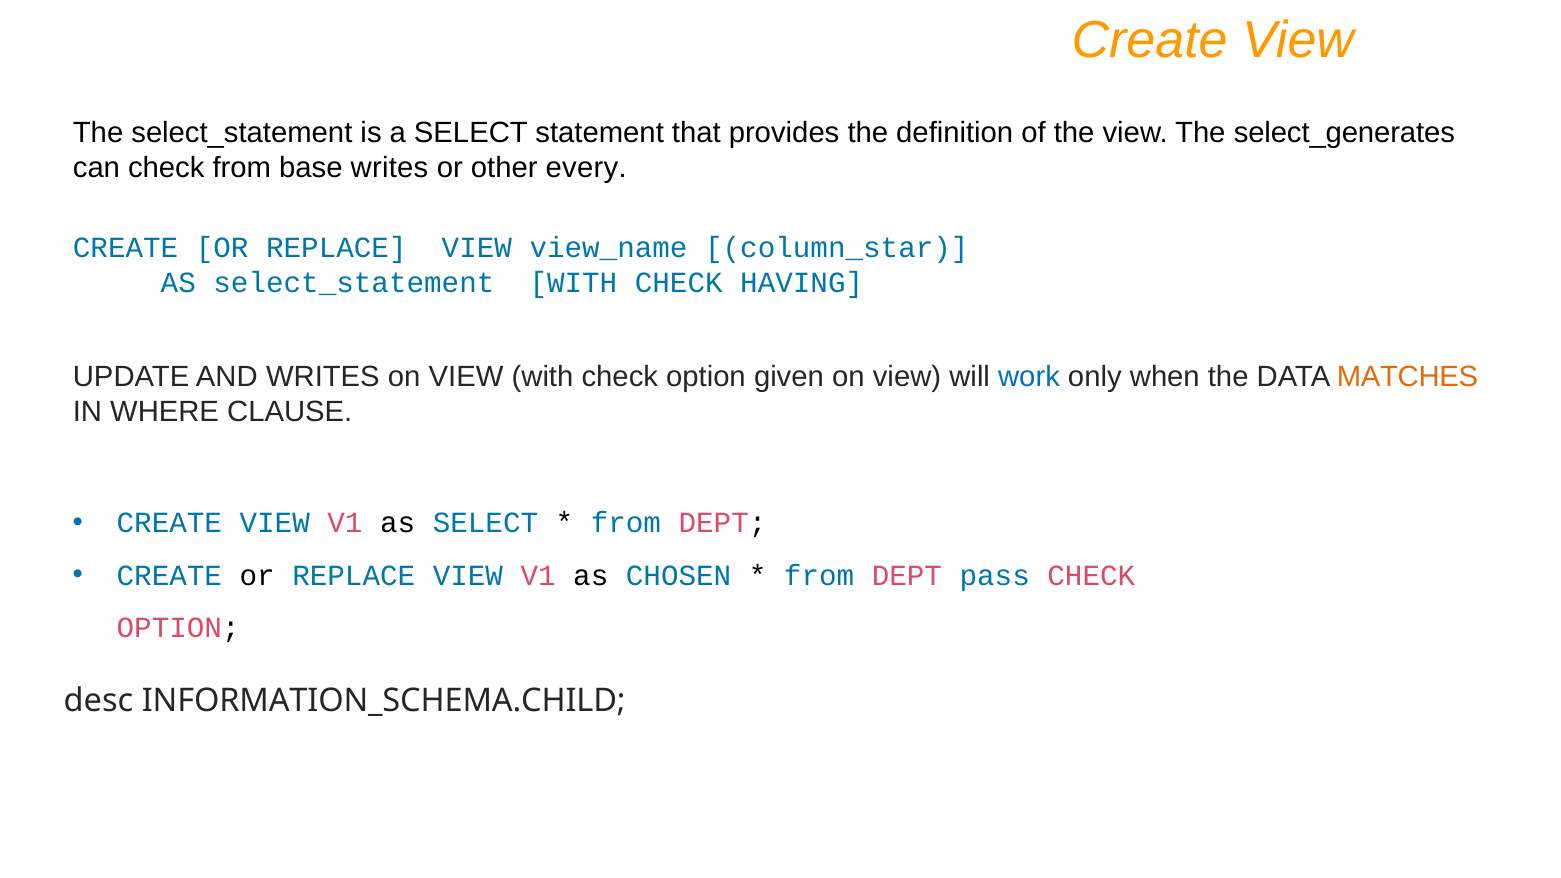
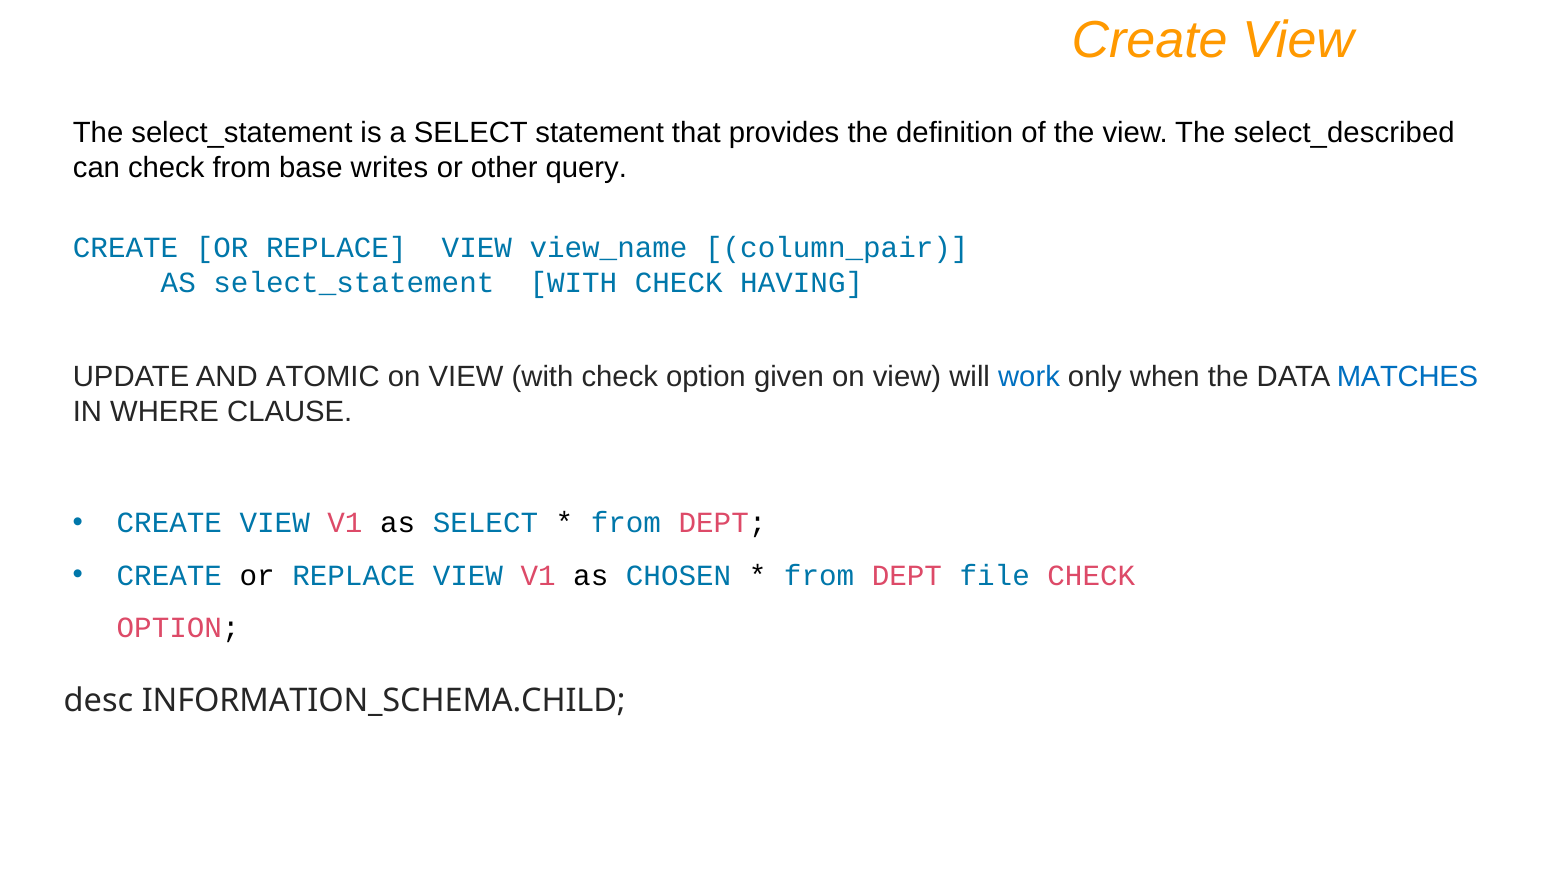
select_generates: select_generates -> select_described
every: every -> query
column_star: column_star -> column_pair
AND WRITES: WRITES -> ATOMIC
MATCHES colour: orange -> blue
pass: pass -> file
